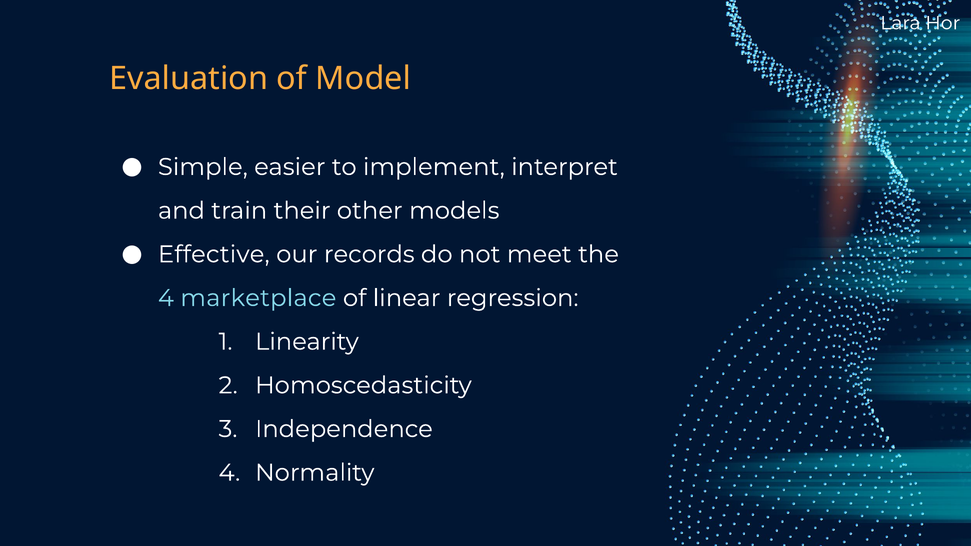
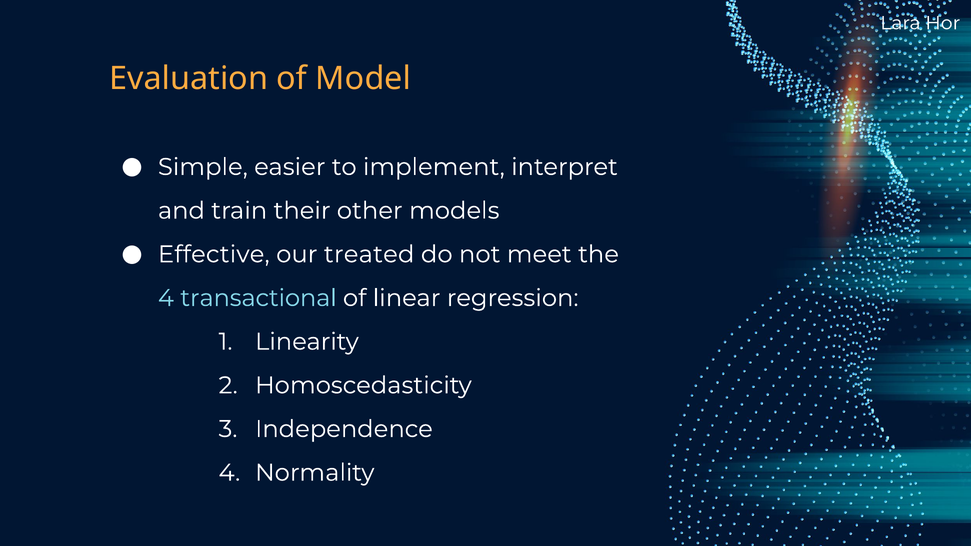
records: records -> treated
marketplace: marketplace -> transactional
